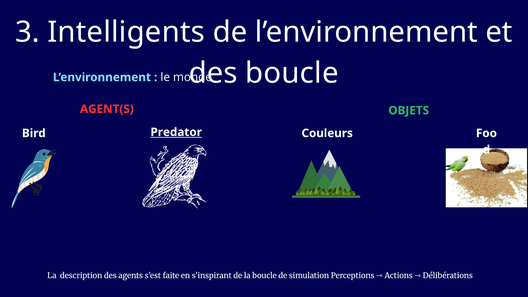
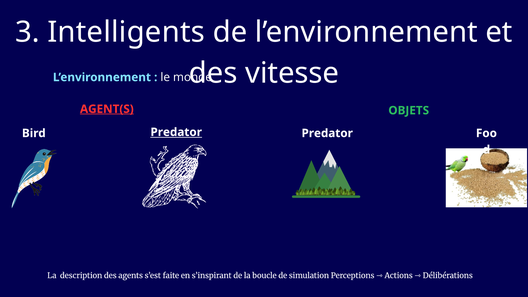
boucle at (292, 73): boucle -> vitesse
AGENT(S underline: none -> present
Bird Couleurs: Couleurs -> Predator
